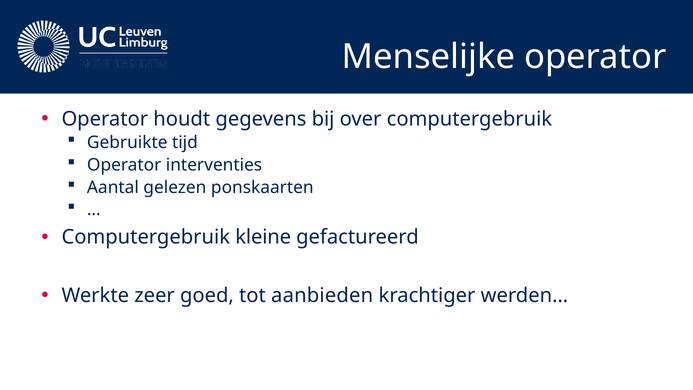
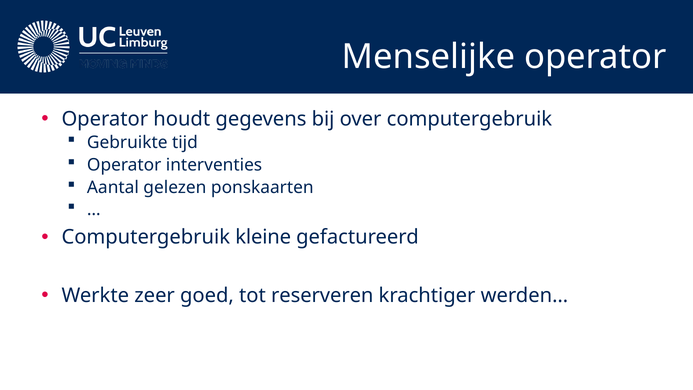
aanbieden: aanbieden -> reserveren
